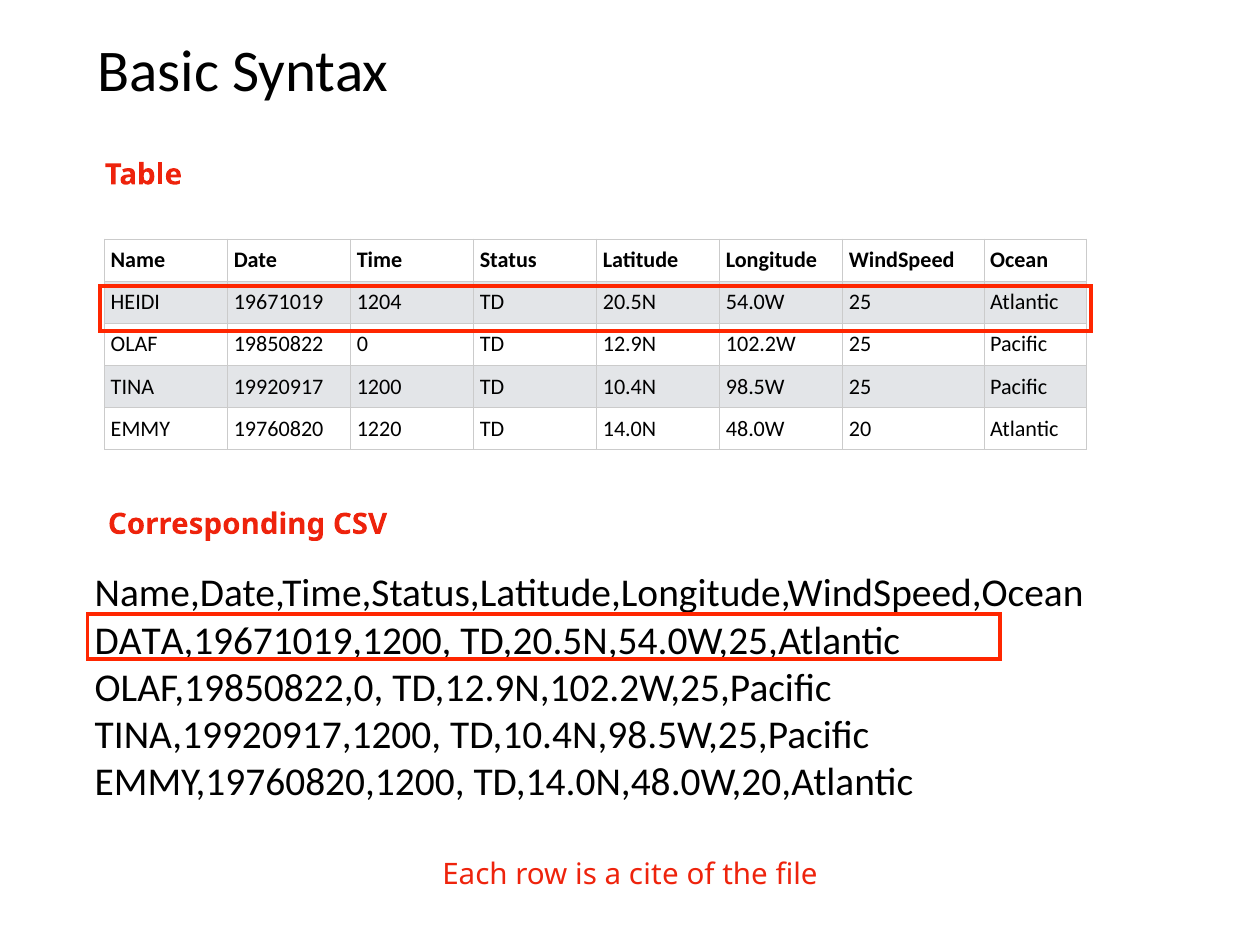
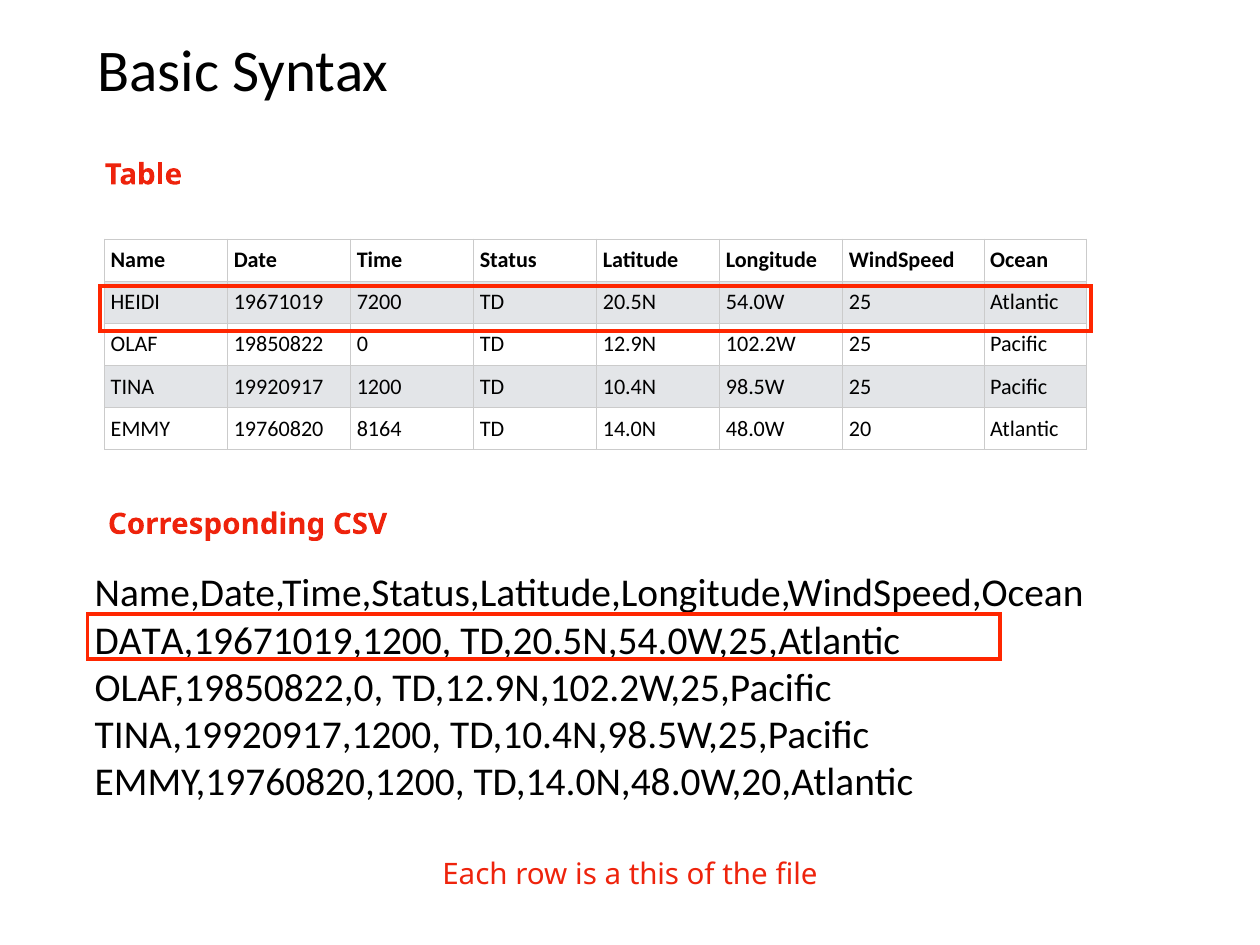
1204: 1204 -> 7200
1220: 1220 -> 8164
cite: cite -> this
